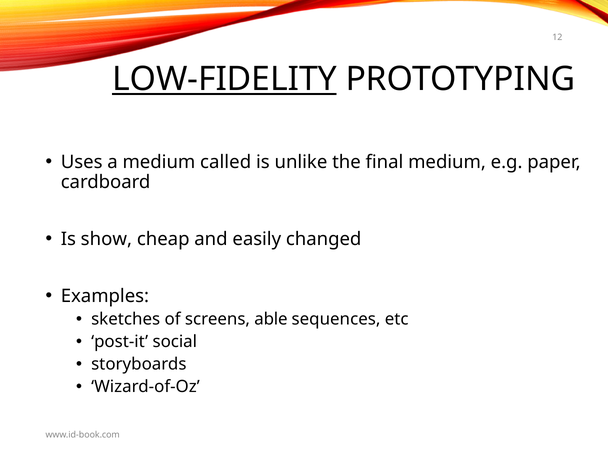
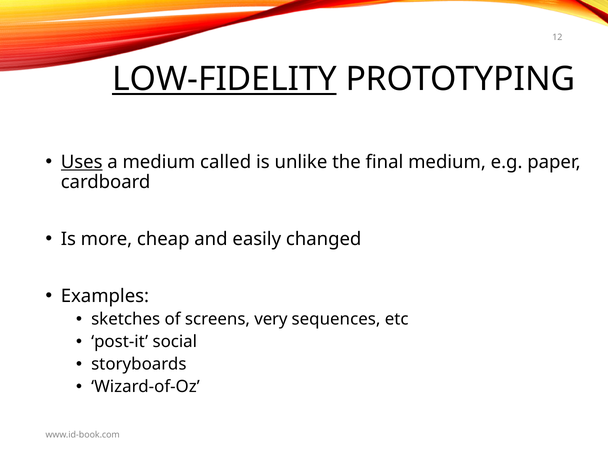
Uses underline: none -> present
show: show -> more
able: able -> very
